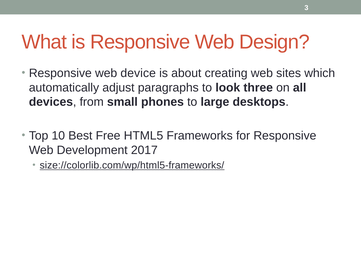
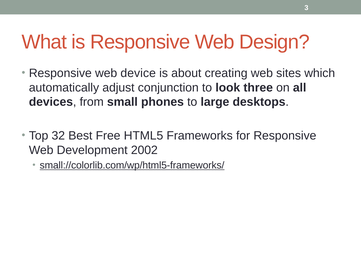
paragraphs: paragraphs -> conjunction
10: 10 -> 32
2017: 2017 -> 2002
size://colorlib.com/wp/html5-frameworks/: size://colorlib.com/wp/html5-frameworks/ -> small://colorlib.com/wp/html5-frameworks/
